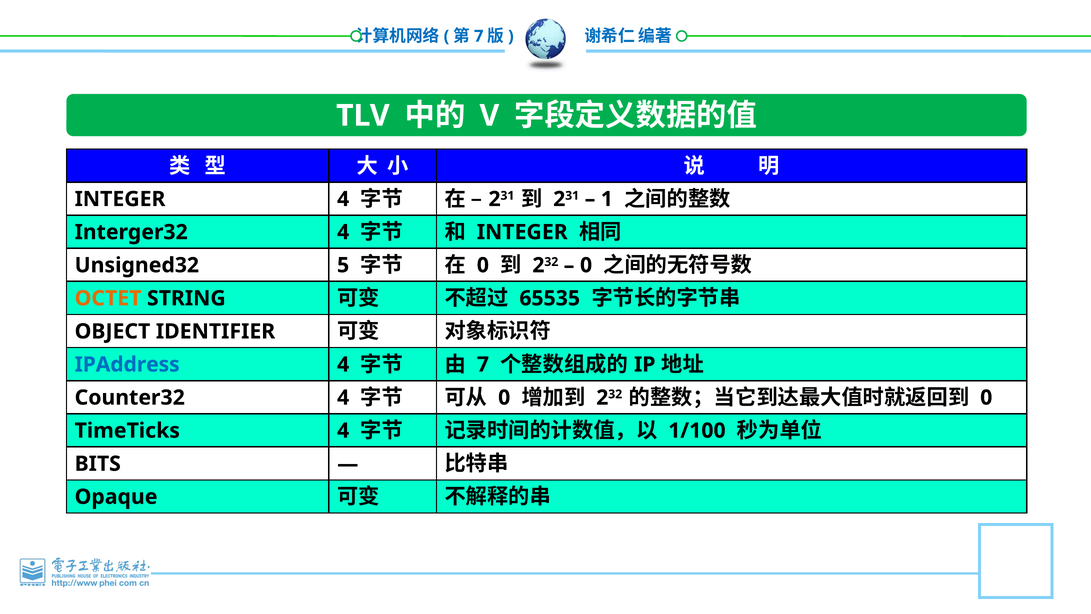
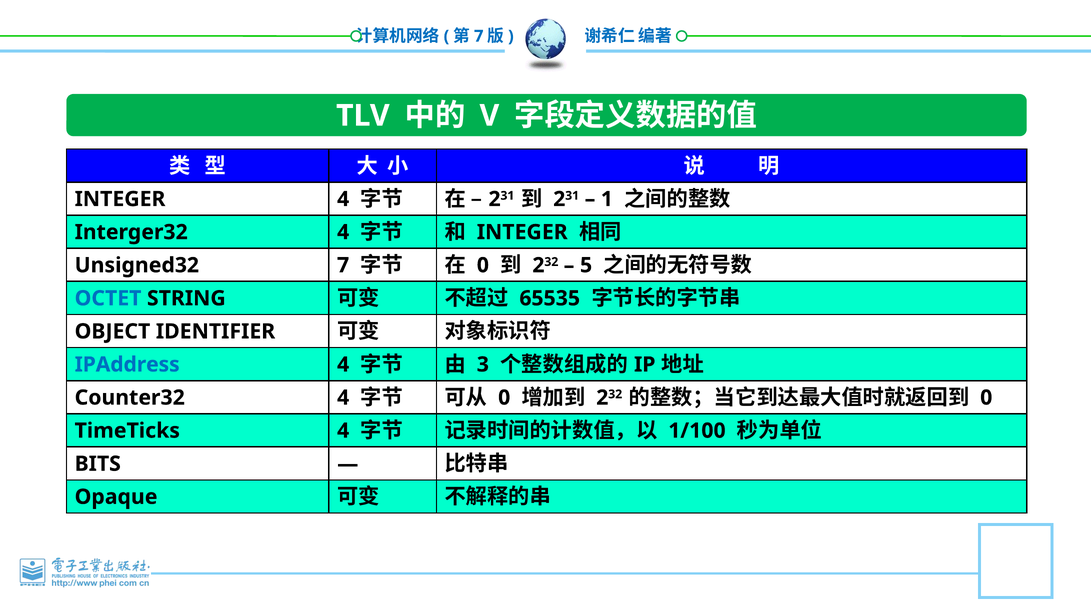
Unsigned32 5: 5 -> 7
0 at (586, 265): 0 -> 5
OCTET colour: orange -> blue
7 at (483, 364): 7 -> 3
